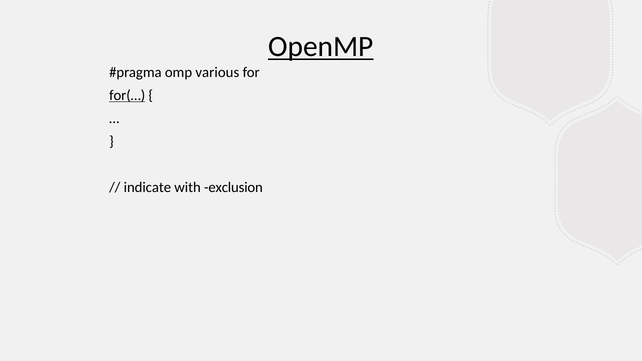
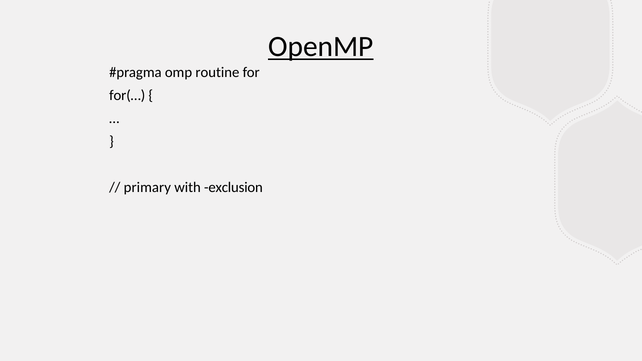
various: various -> routine
for(… underline: present -> none
indicate: indicate -> primary
